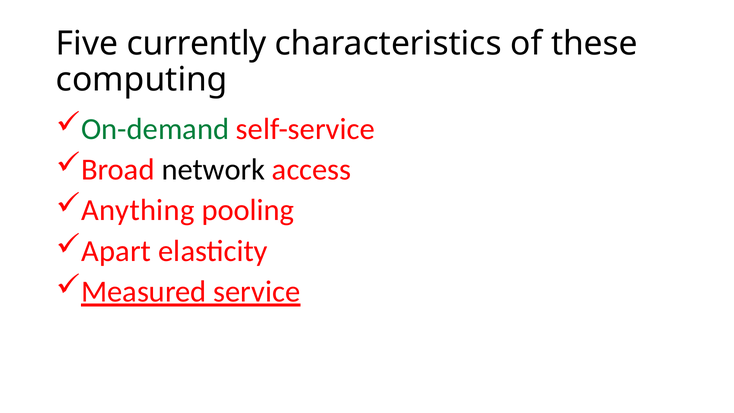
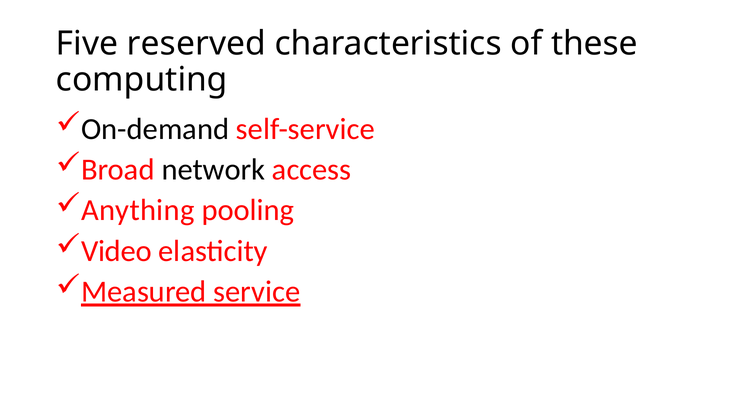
currently: currently -> reserved
On-demand colour: green -> black
Apart: Apart -> Video
